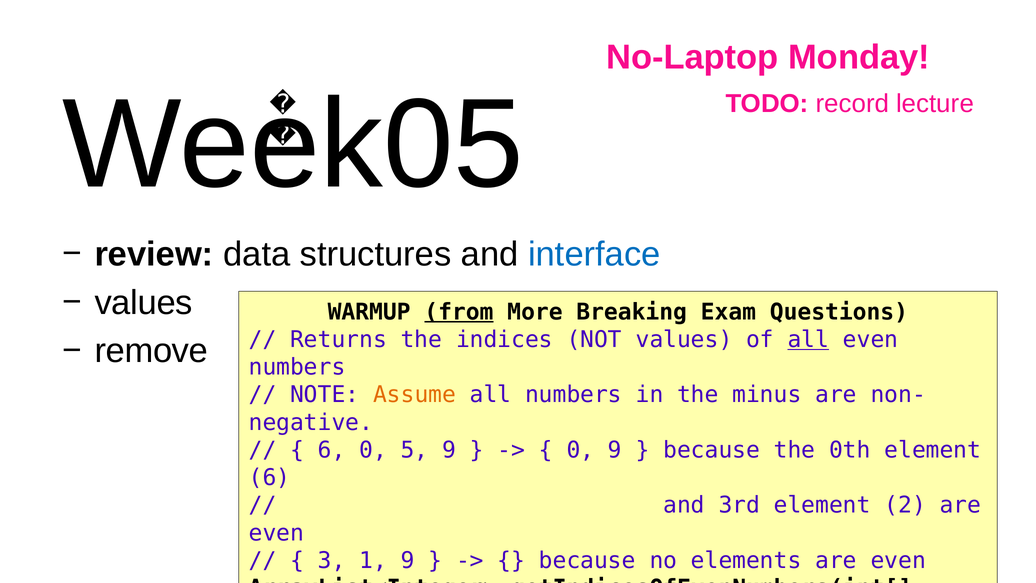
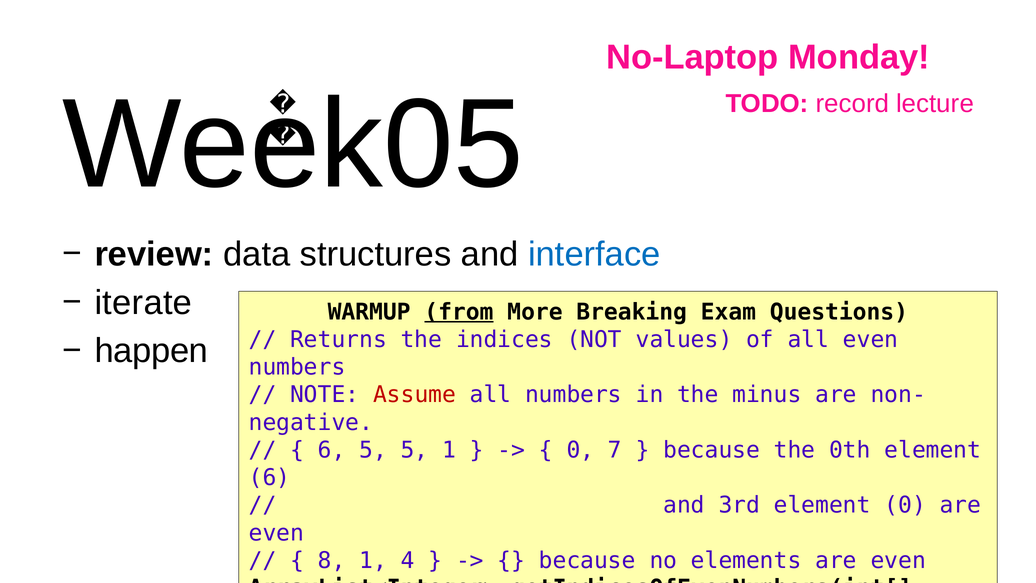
values at (144, 303): values -> iterate
all at (808, 339) underline: present -> none
remove: remove -> happen
Assume colour: orange -> red
6 0: 0 -> 5
5 9: 9 -> 1
0 9: 9 -> 7
element 2: 2 -> 0
3: 3 -> 8
1 9: 9 -> 4
